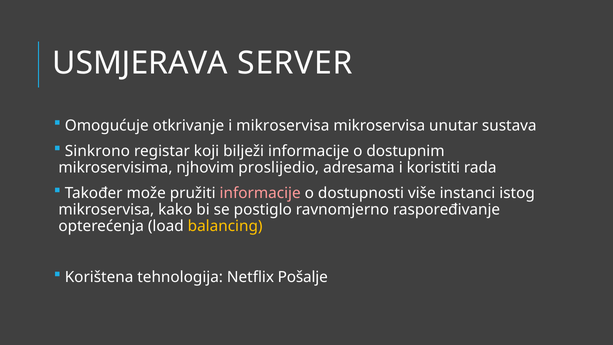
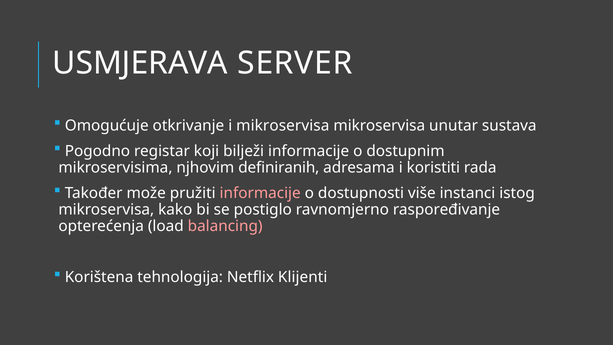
Sinkrono: Sinkrono -> Pogodno
proslijedio: proslijedio -> definiranih
balancing colour: yellow -> pink
Pošalje: Pošalje -> Klijenti
